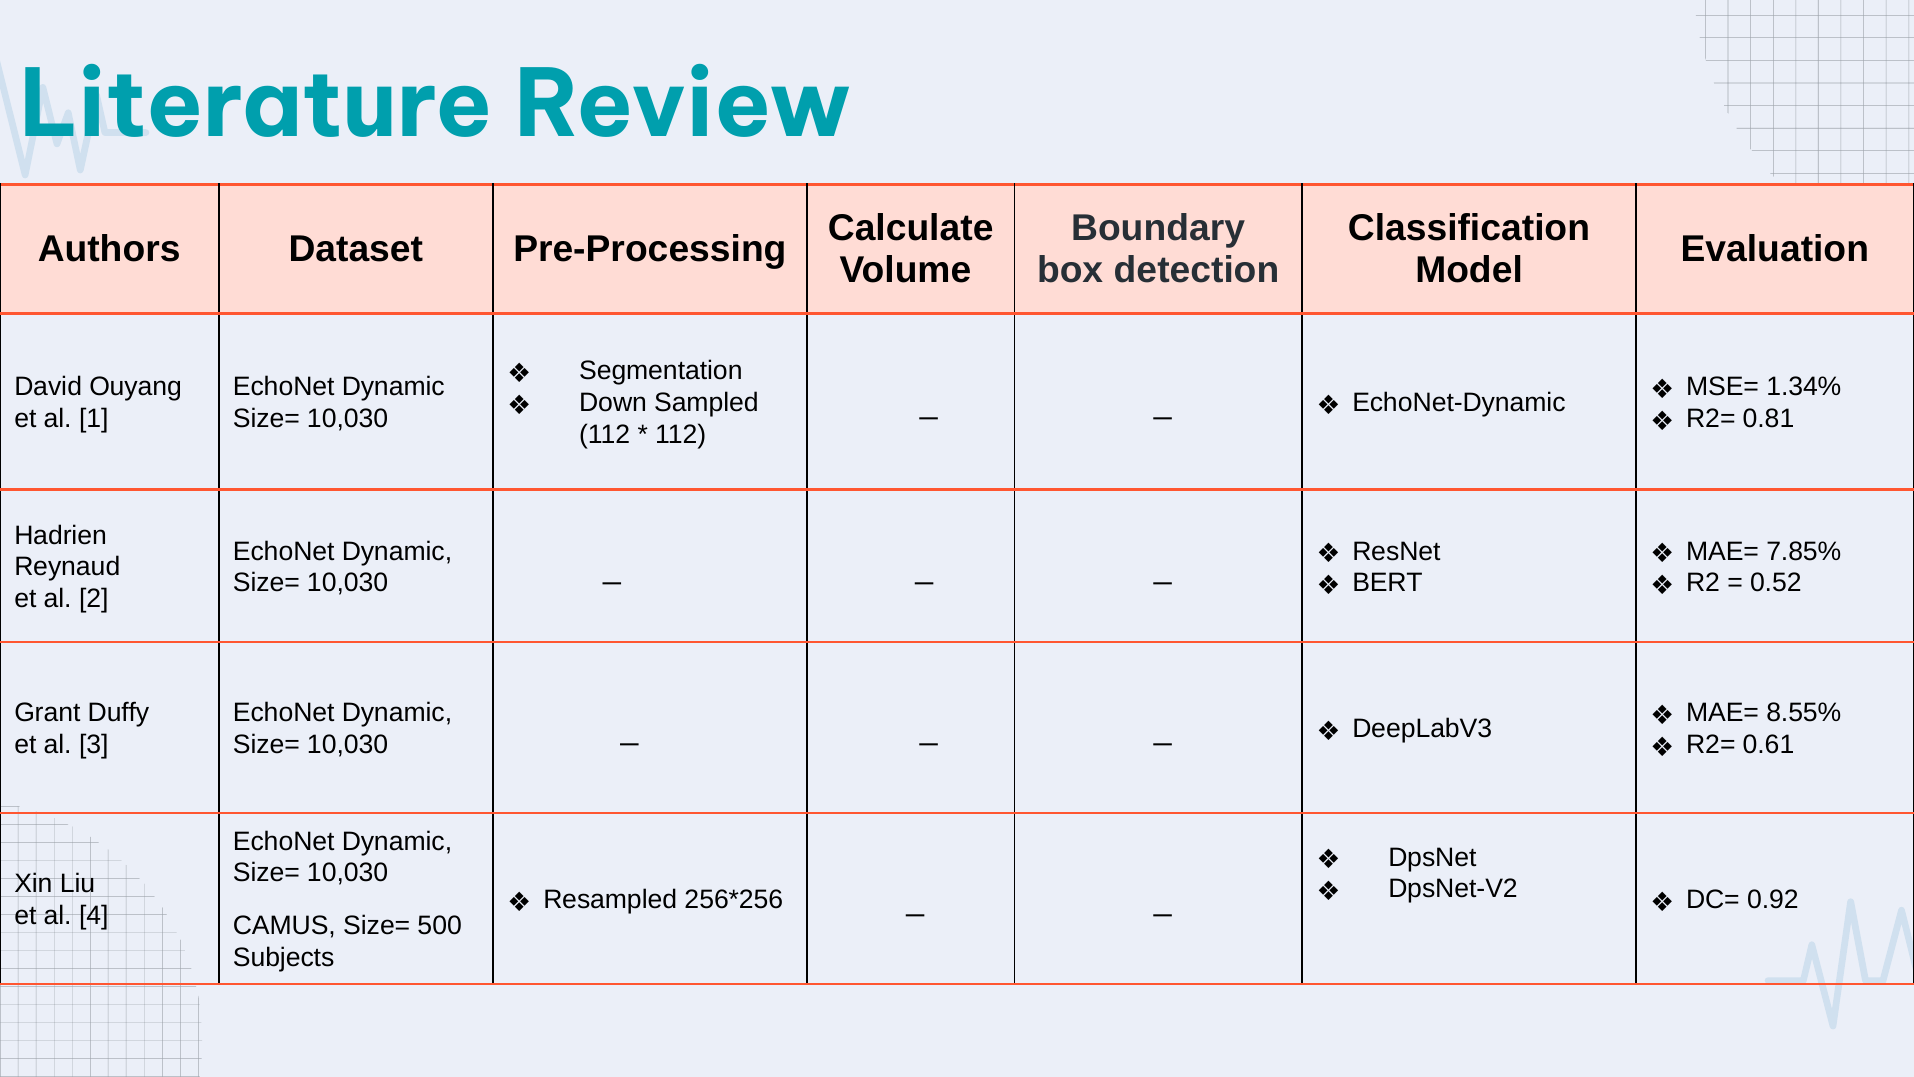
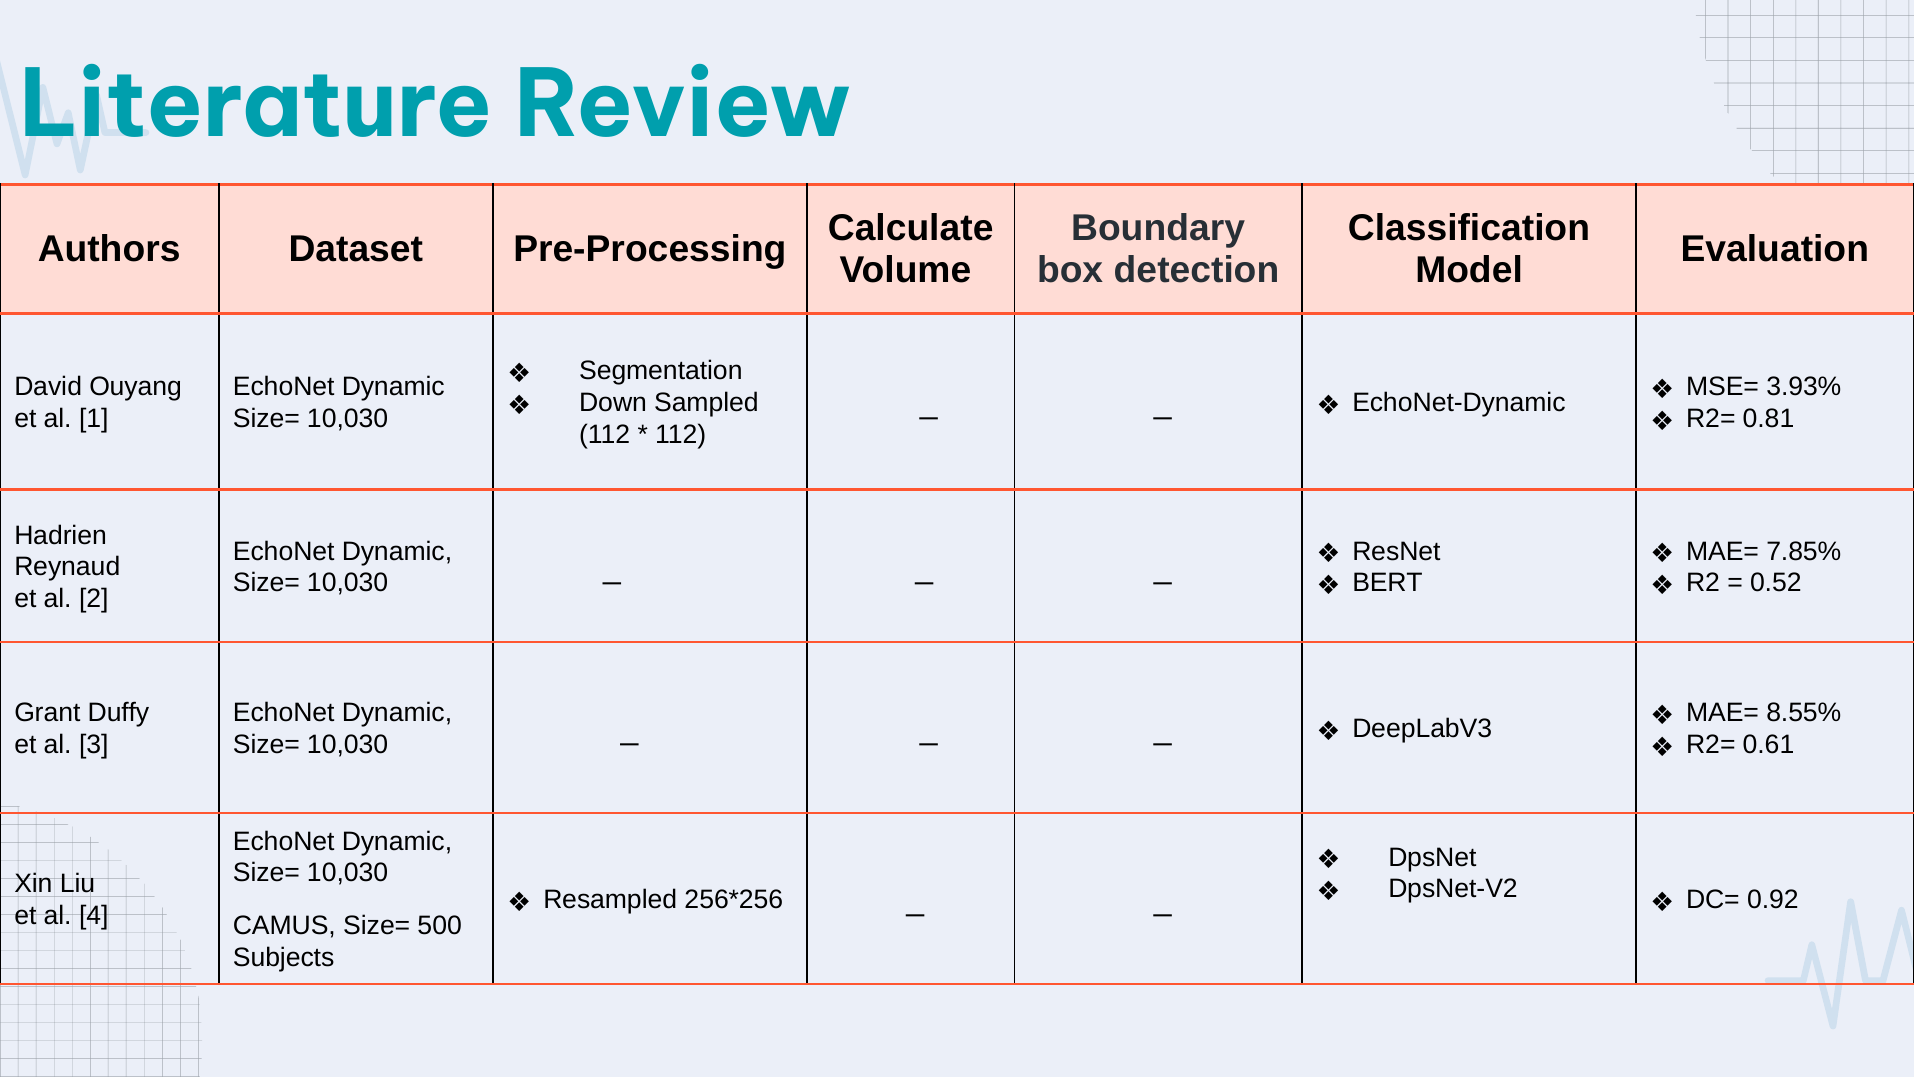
1.34%: 1.34% -> 3.93%
